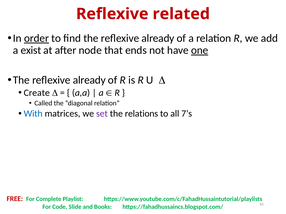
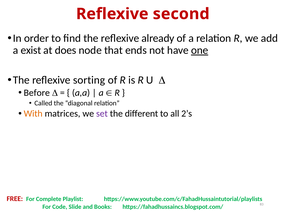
related: related -> second
order underline: present -> none
after: after -> does
already at (89, 80): already -> sorting
Create: Create -> Before
With colour: blue -> orange
relations: relations -> different
7’s: 7’s -> 2’s
